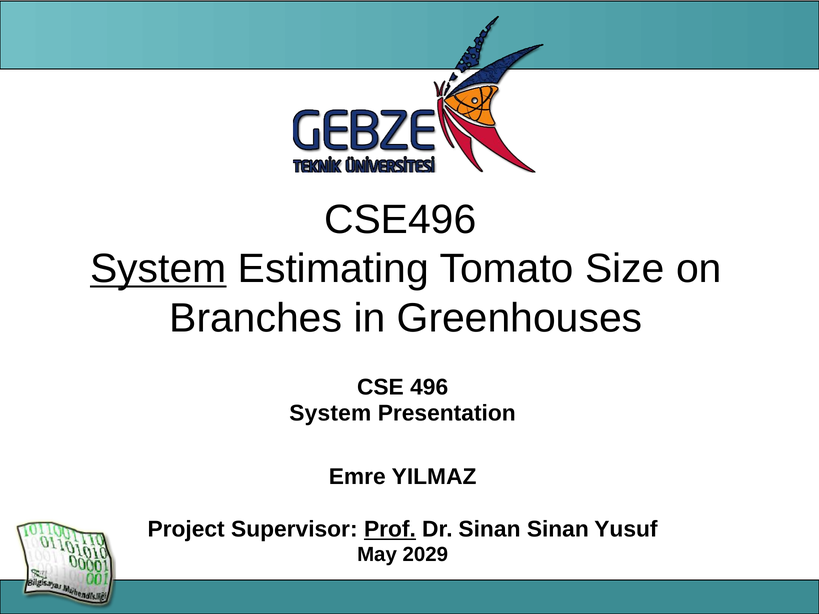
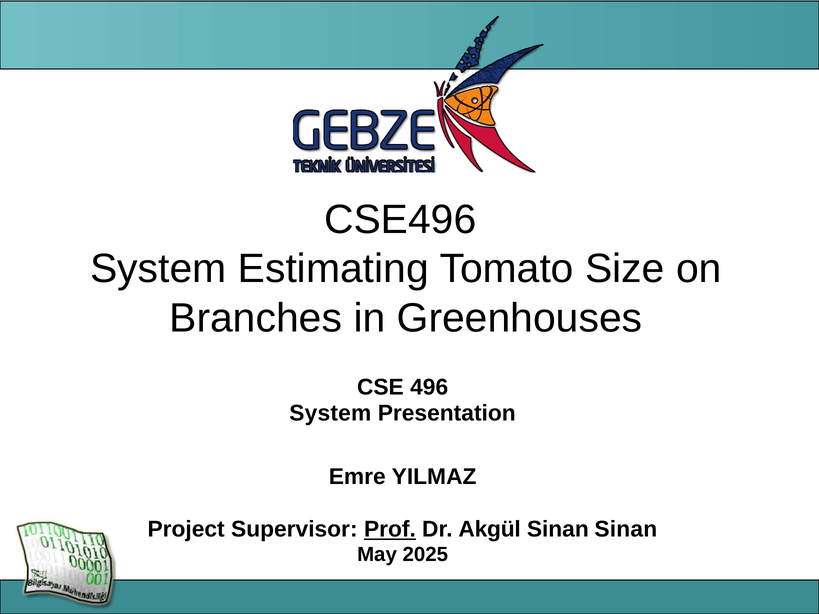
System at (158, 269) underline: present -> none
Dr Sinan: Sinan -> Akgül
Sinan Yusuf: Yusuf -> Sinan
2029: 2029 -> 2025
